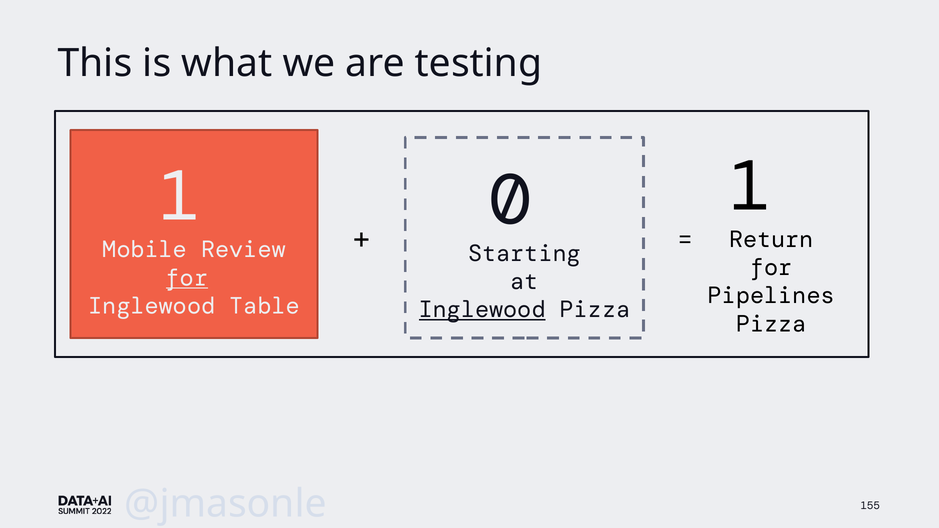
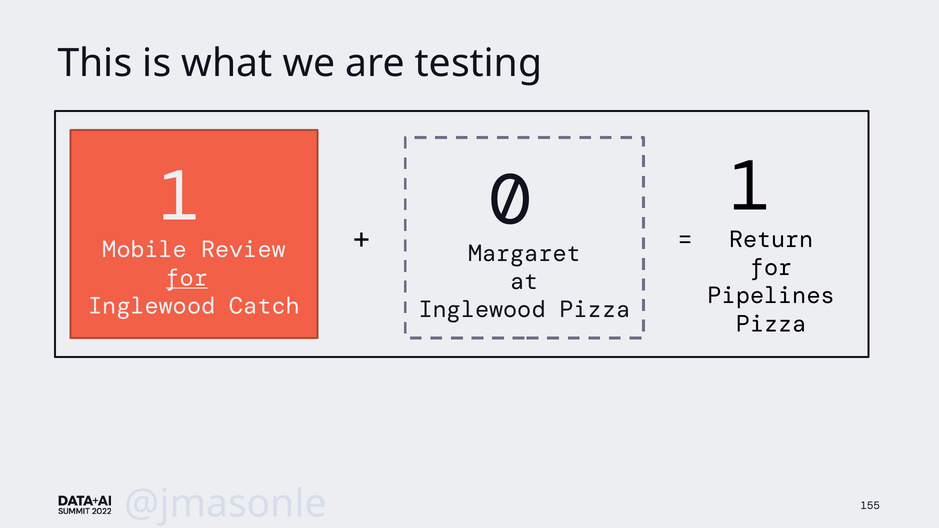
Starting: Starting -> Margaret
Table: Table -> Catch
Inglewood at (482, 310) underline: present -> none
